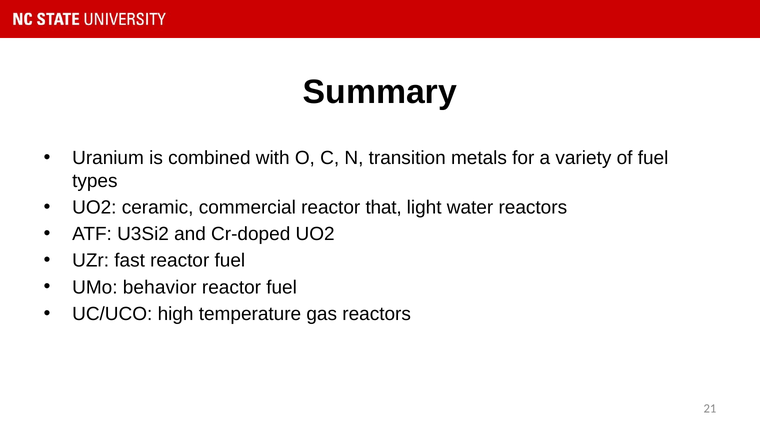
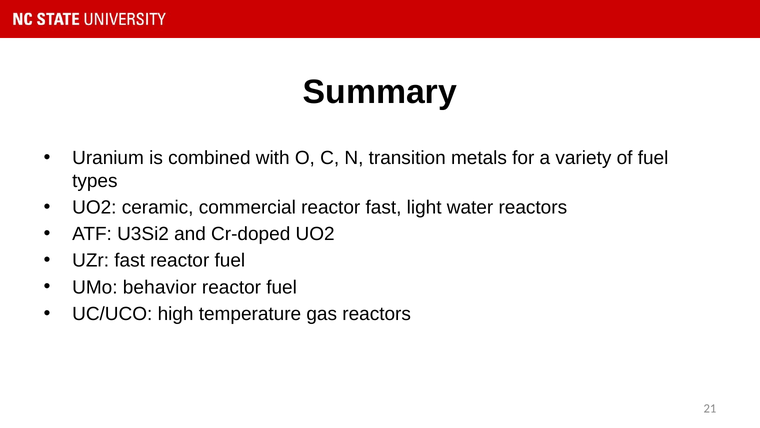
reactor that: that -> fast
